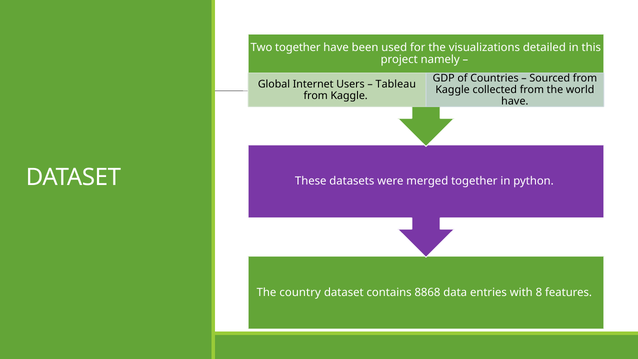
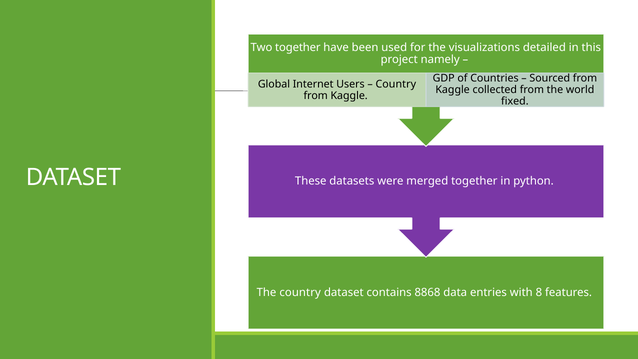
Tableau at (396, 84): Tableau -> Country
have at (515, 101): have -> fixed
